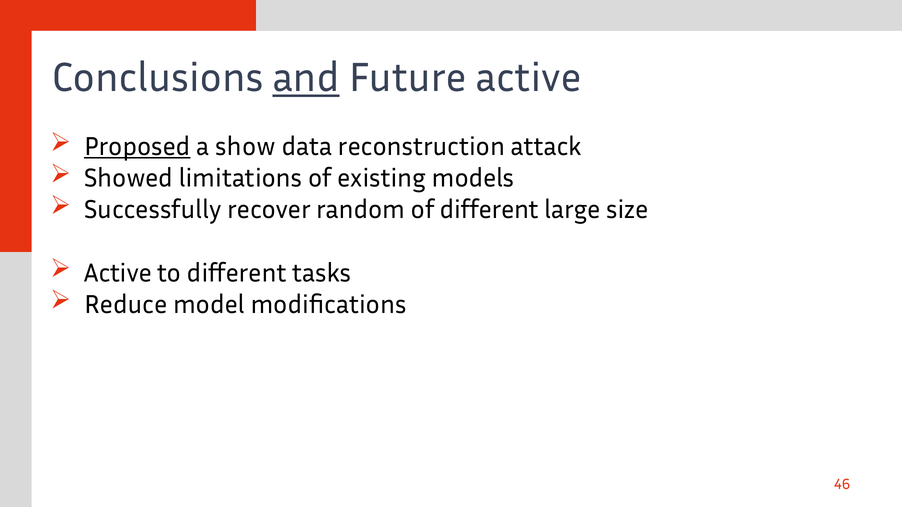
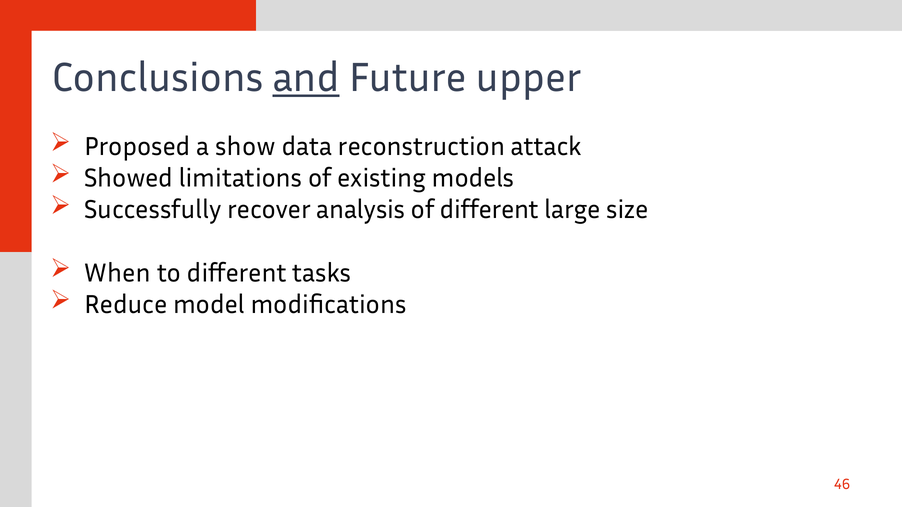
Future active: active -> upper
Proposed underline: present -> none
random: random -> analysis
Active at (118, 273): Active -> When
